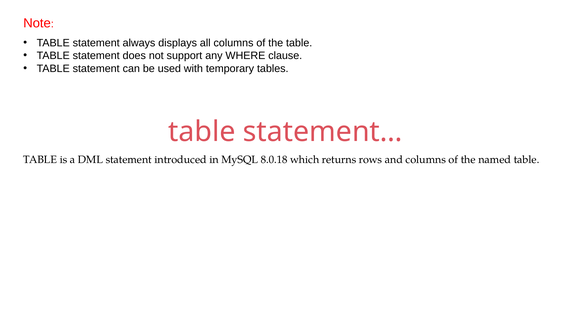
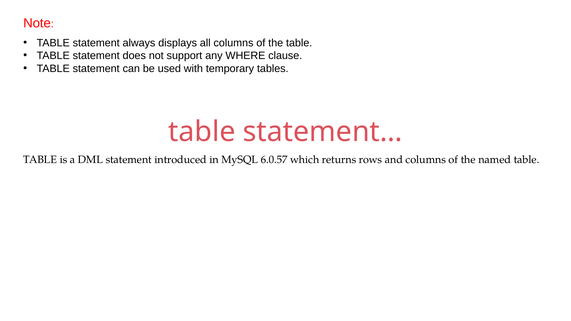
8.0.18: 8.0.18 -> 6.0.57
